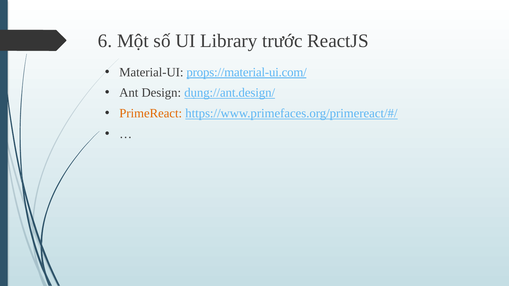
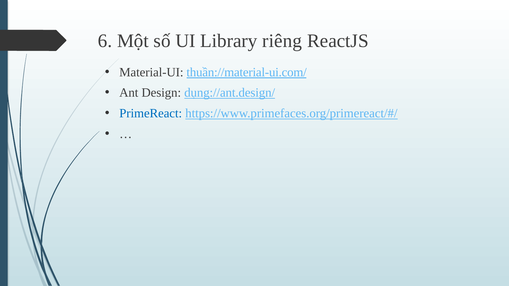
trước: trước -> riêng
props://material-ui.com/: props://material-ui.com/ -> thuần://material-ui.com/
PrimeReact colour: orange -> blue
